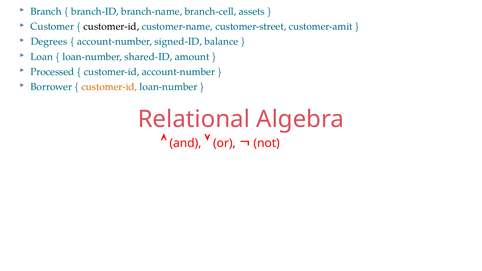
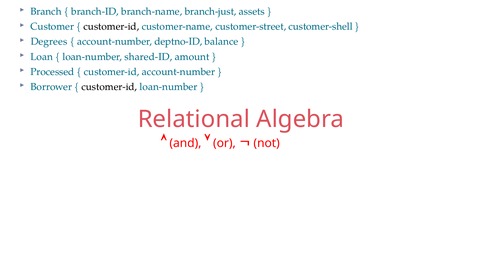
branch-cell: branch-cell -> branch-just
customer-amit: customer-amit -> customer-shell
signed-ID: signed-ID -> deptno-ID
customer-id at (109, 87) colour: orange -> black
